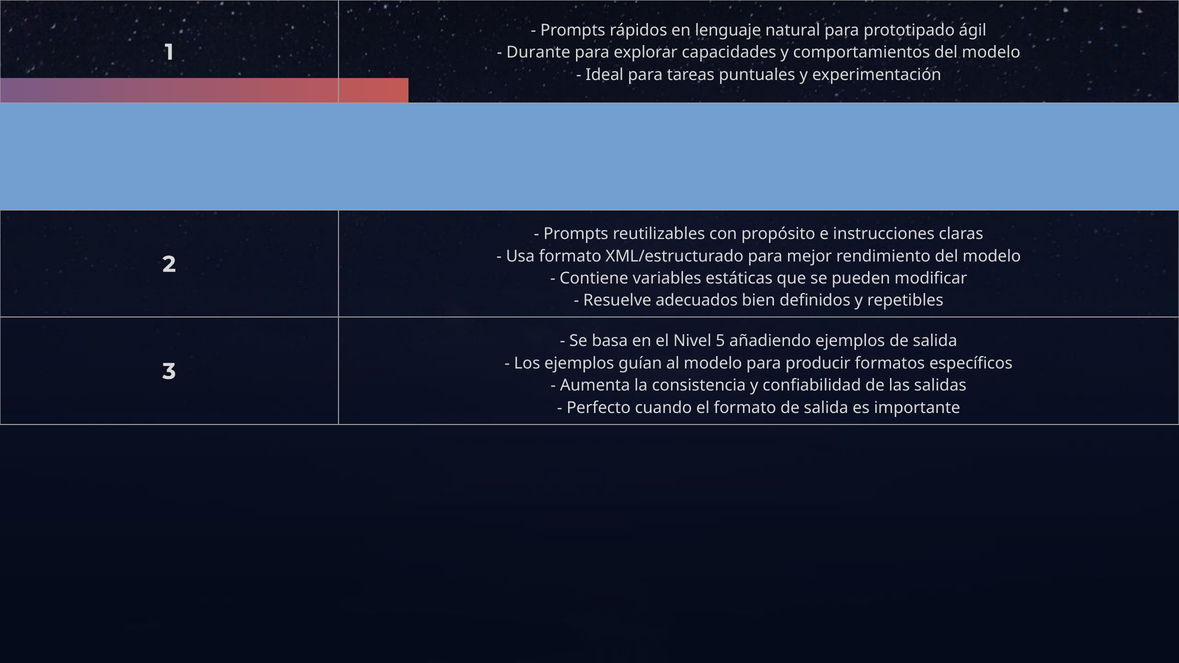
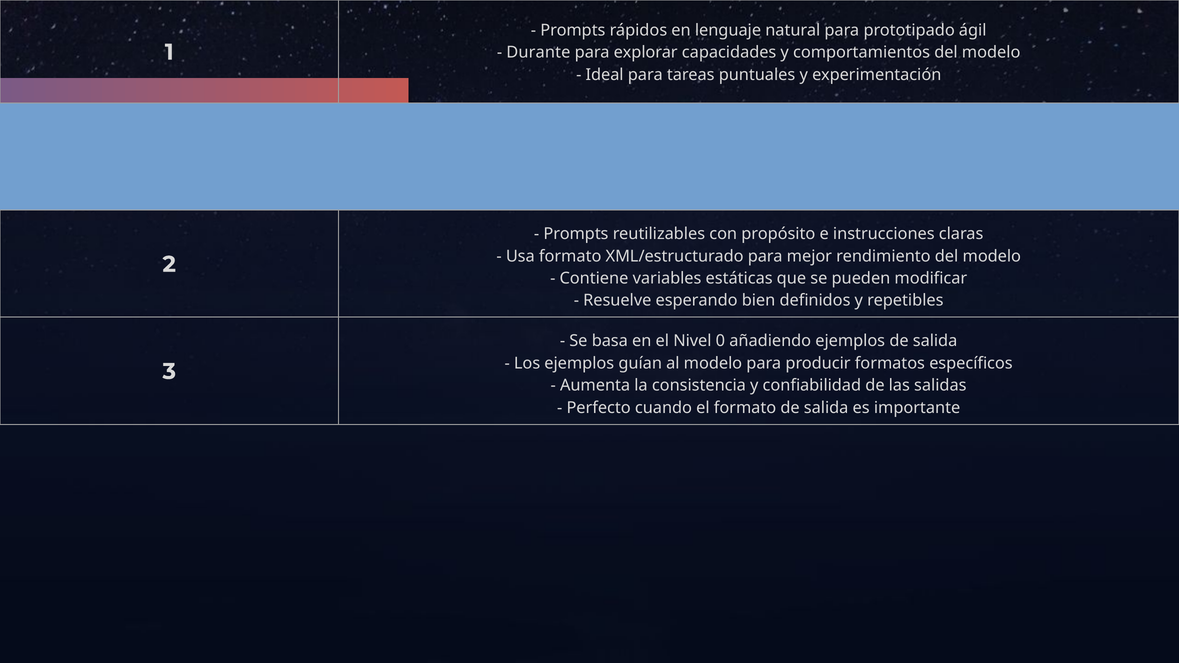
adecuados: adecuados -> esperando
5: 5 -> 0
